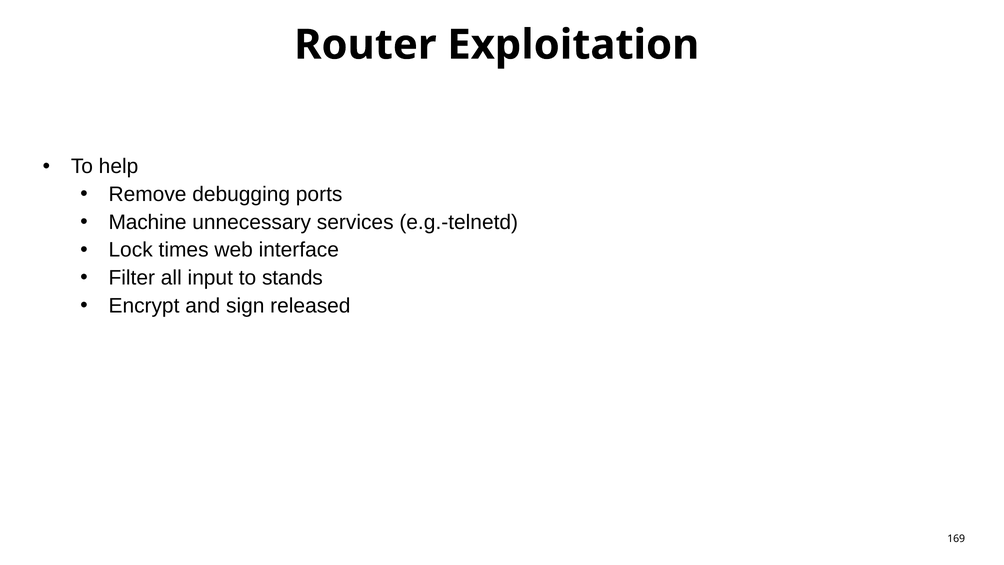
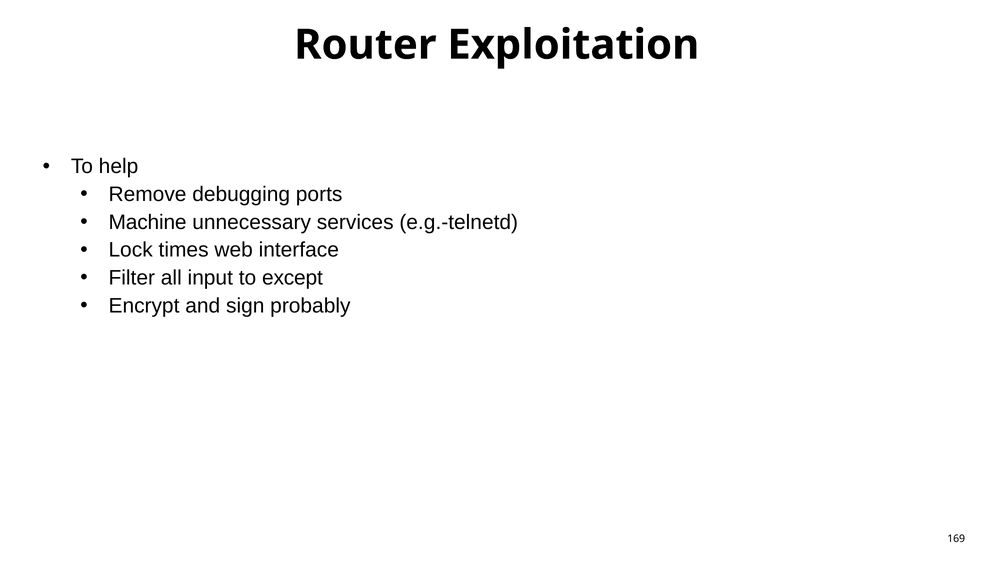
stands: stands -> except
released: released -> probably
